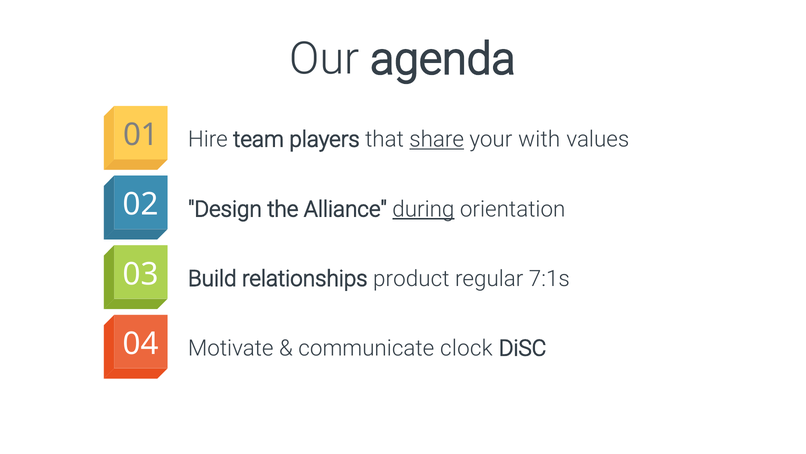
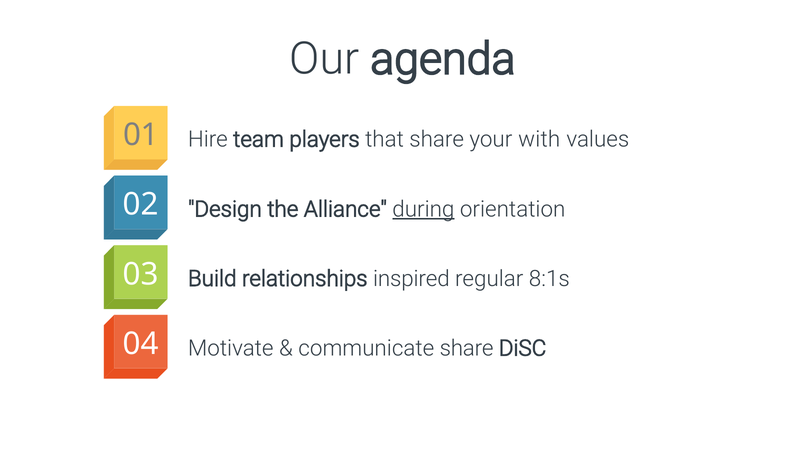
share at (437, 139) underline: present -> none
product: product -> inspired
7:1s: 7:1s -> 8:1s
communicate clock: clock -> share
